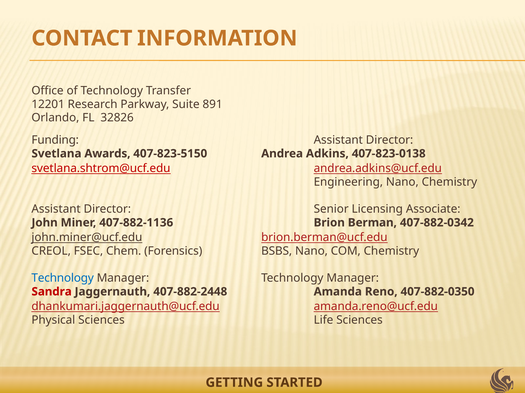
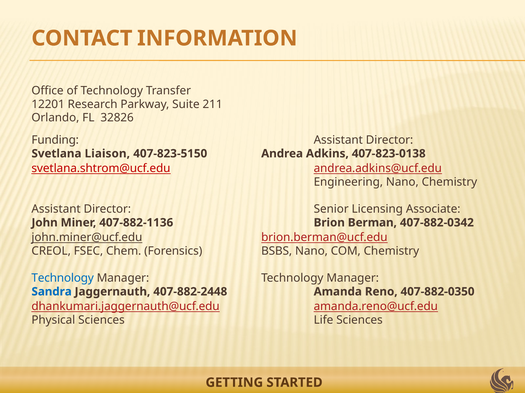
891: 891 -> 211
Awards: Awards -> Liaison
Sandra colour: red -> blue
